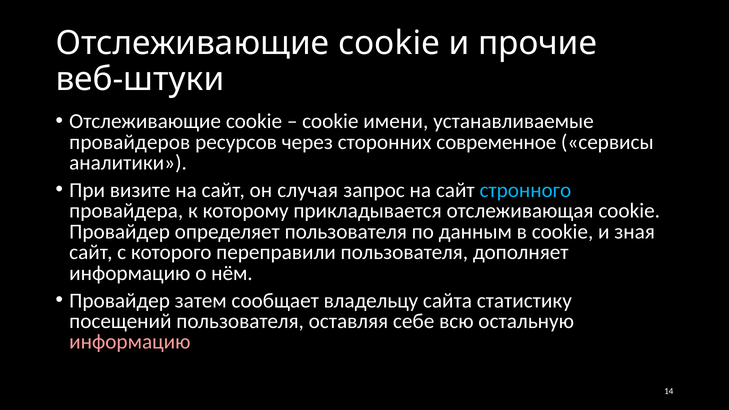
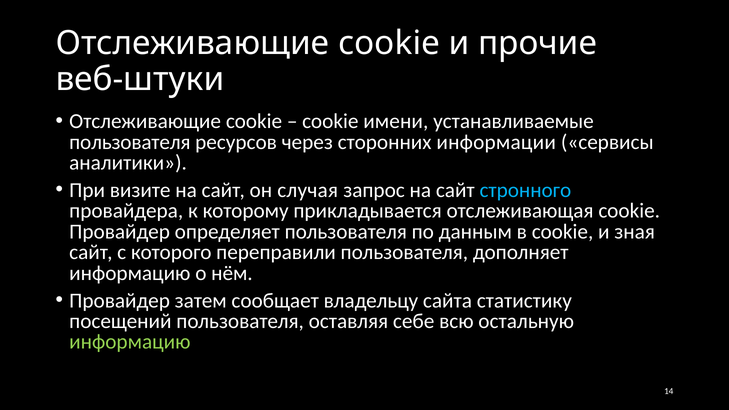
провайдеров at (130, 142): провайдеров -> пользователя
современное: современное -> информации
информацию at (130, 342) colour: pink -> light green
